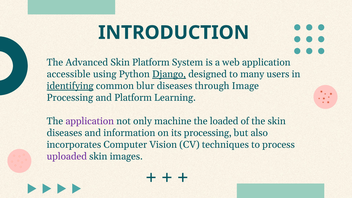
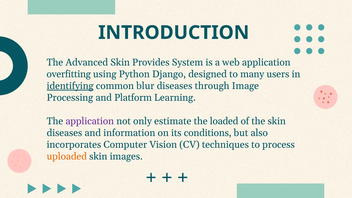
Skin Platform: Platform -> Provides
accessible: accessible -> overfitting
Django underline: present -> none
machine: machine -> estimate
its processing: processing -> conditions
uploaded colour: purple -> orange
